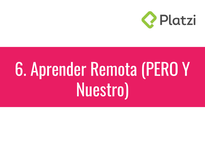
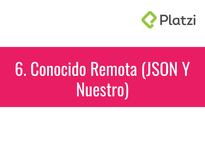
Aprender: Aprender -> Conocido
PERO: PERO -> JSON
